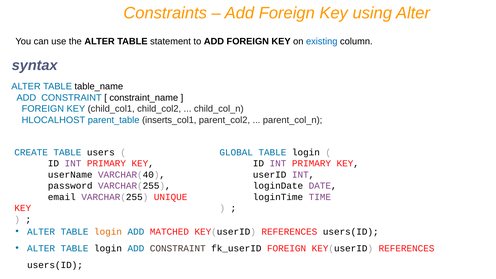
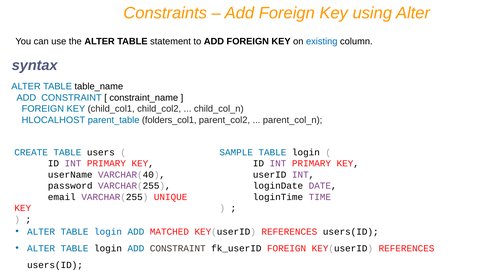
inserts_col1: inserts_col1 -> folders_col1
GLOBAL: GLOBAL -> SAMPLE
login at (108, 232) colour: orange -> blue
